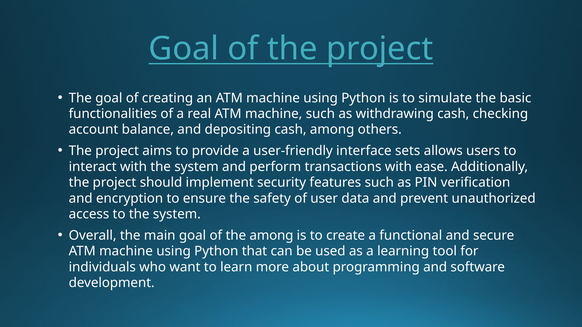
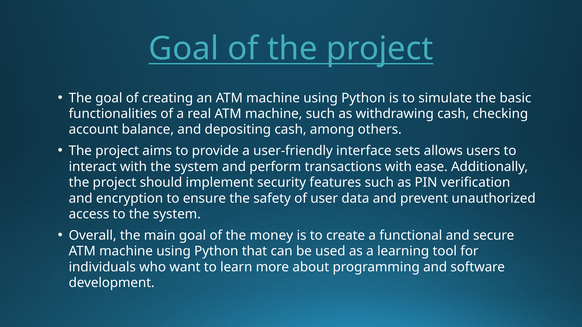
the among: among -> money
